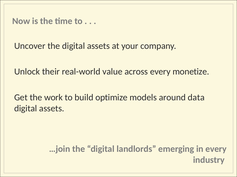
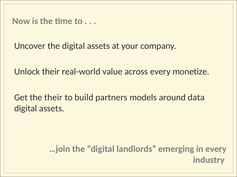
the work: work -> their
optimize: optimize -> partners
